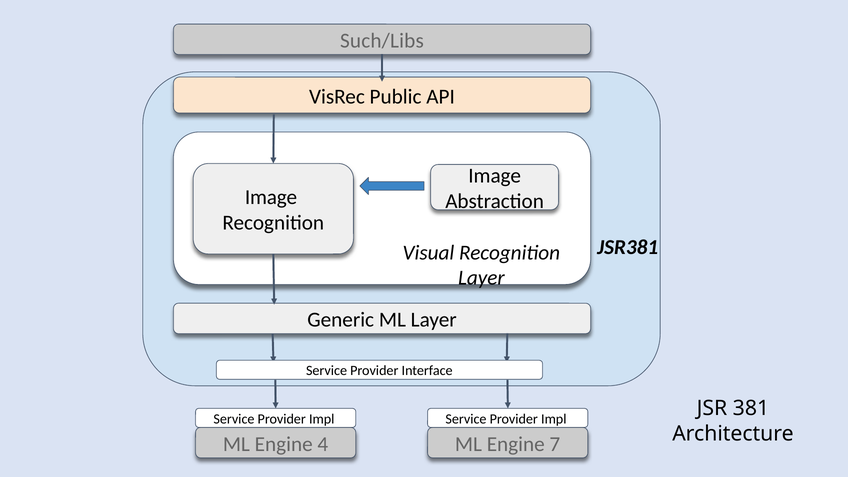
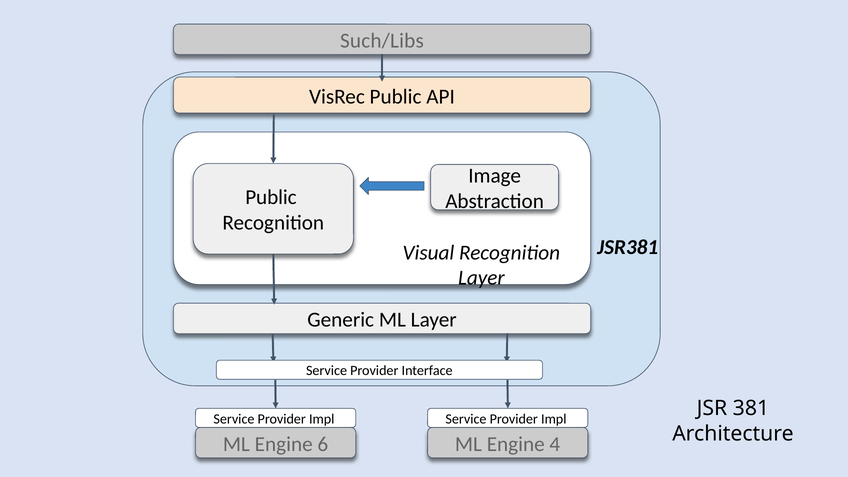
Image at (271, 197): Image -> Public
4: 4 -> 6
7: 7 -> 4
